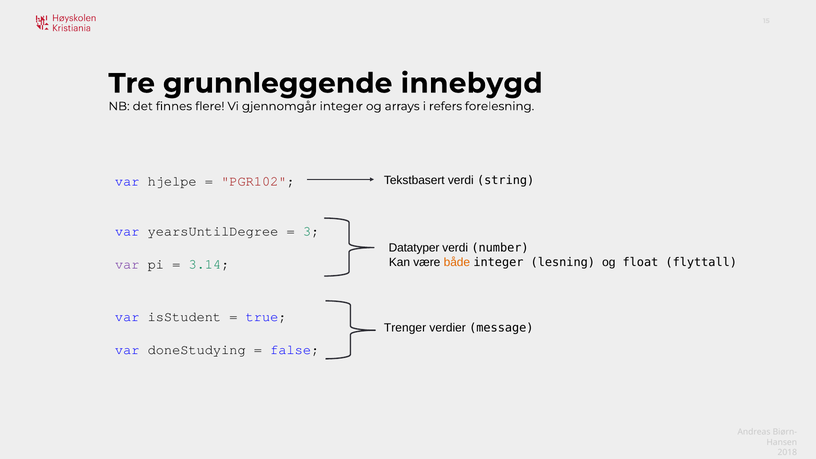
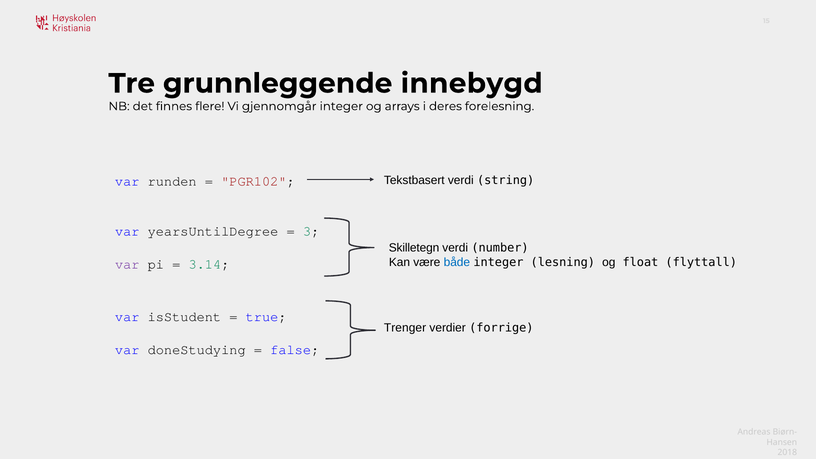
refers: refers -> deres
hjelpe: hjelpe -> runden
Datatyper: Datatyper -> Skilletegn
både colour: orange -> blue
message: message -> forrige
